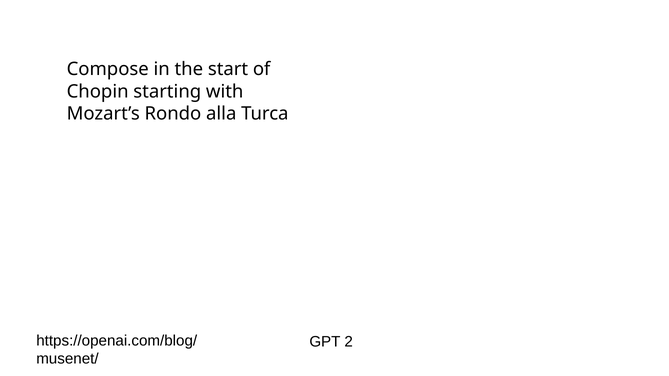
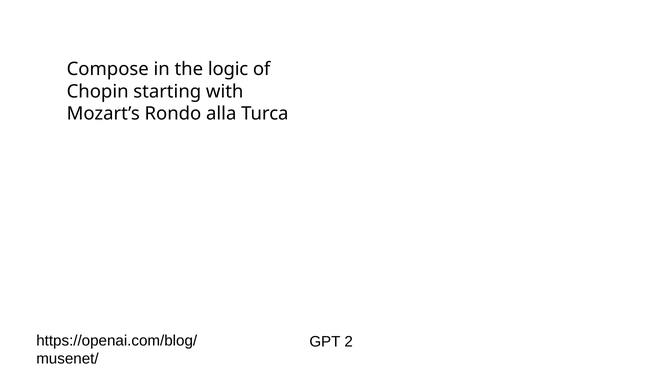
start: start -> logic
